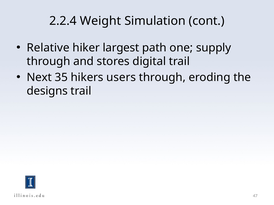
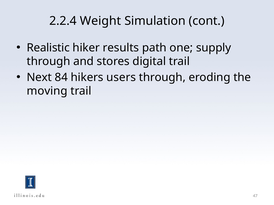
Relative: Relative -> Realistic
largest: largest -> results
35: 35 -> 84
designs: designs -> moving
